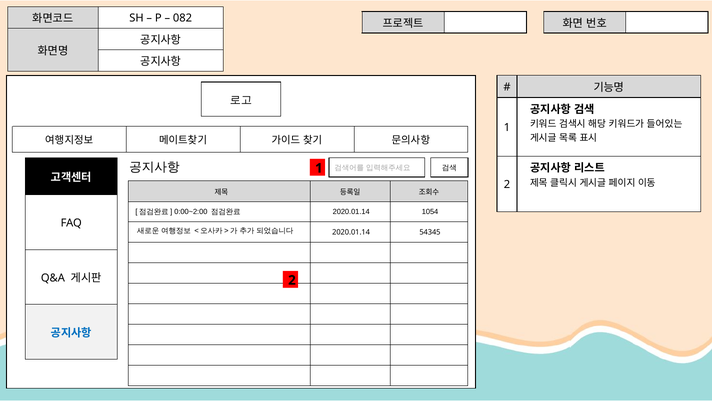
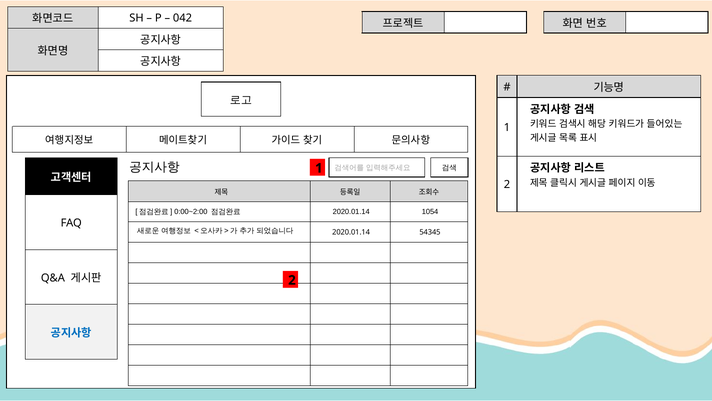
082: 082 -> 042
